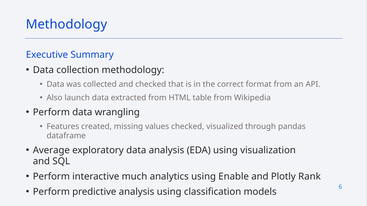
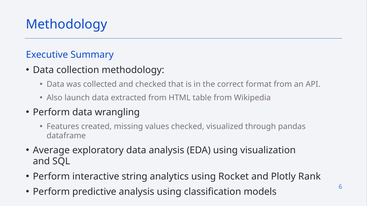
much: much -> string
Enable: Enable -> Rocket
